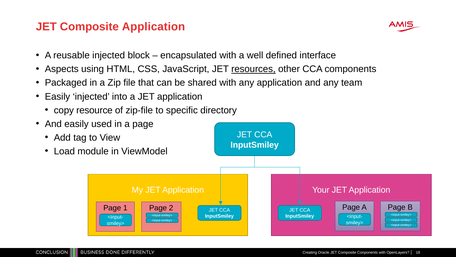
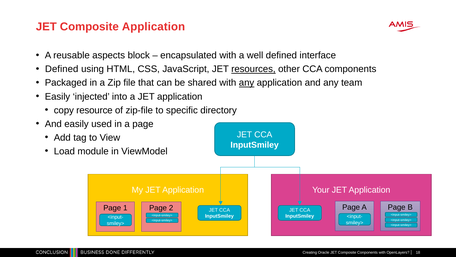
reusable injected: injected -> aspects
Aspects at (62, 69): Aspects -> Defined
any at (247, 83) underline: none -> present
